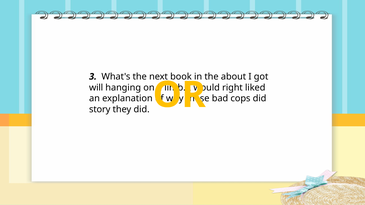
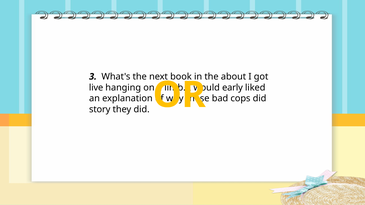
will: will -> live
right: right -> early
